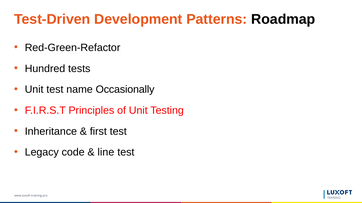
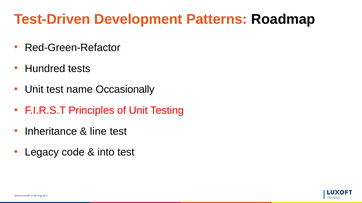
first: first -> line
line: line -> into
